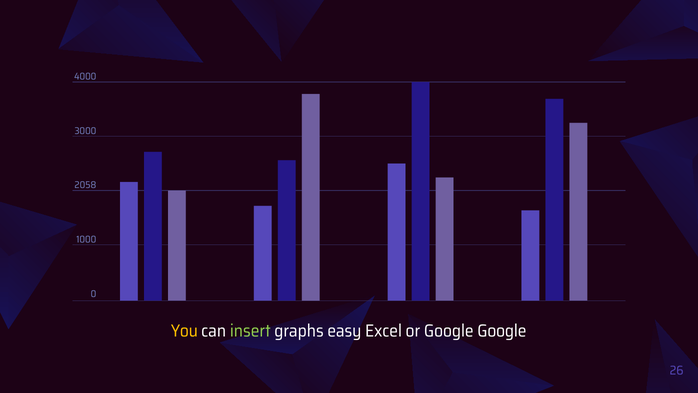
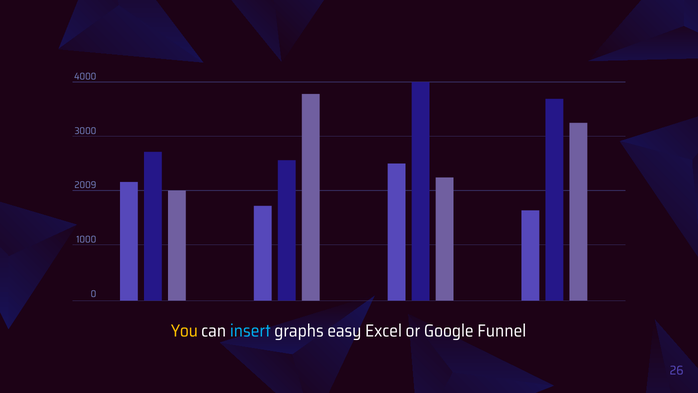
2058: 2058 -> 2009
insert colour: light green -> light blue
Google Google: Google -> Funnel
